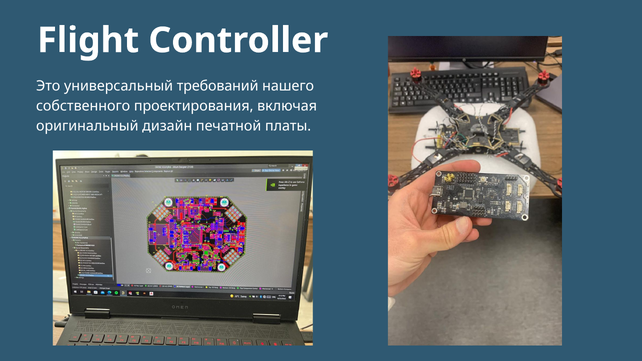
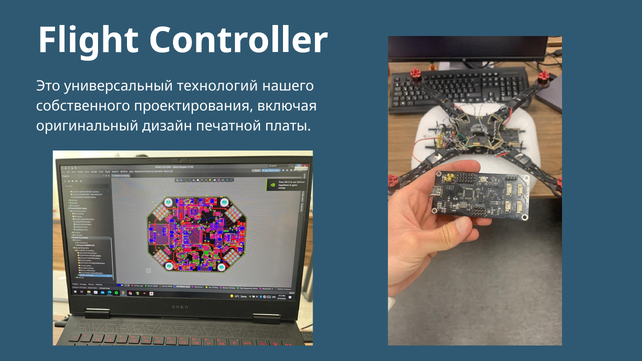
требований: требований -> технологий
